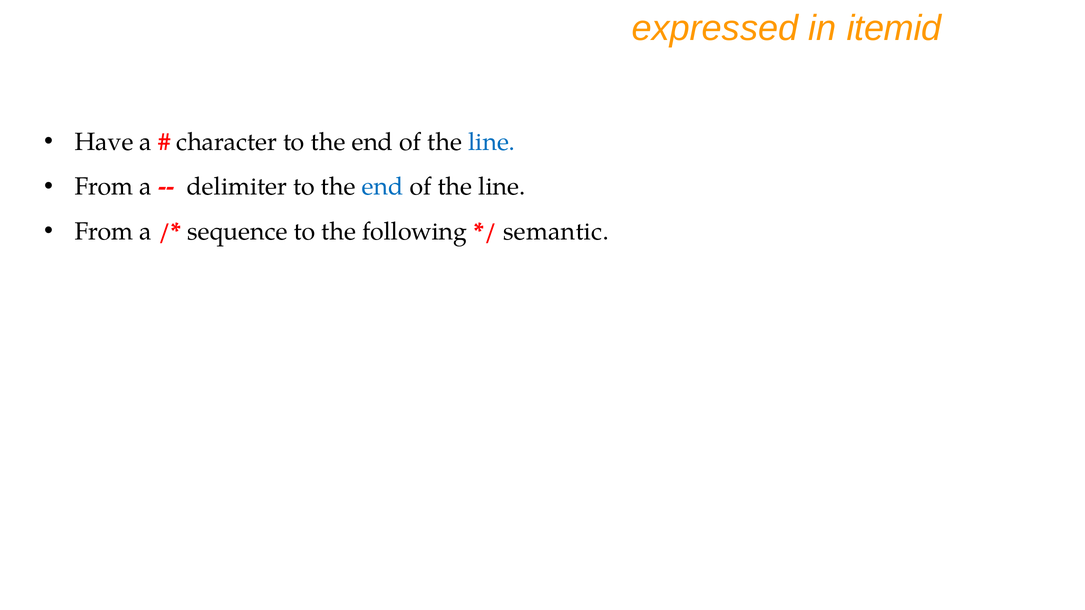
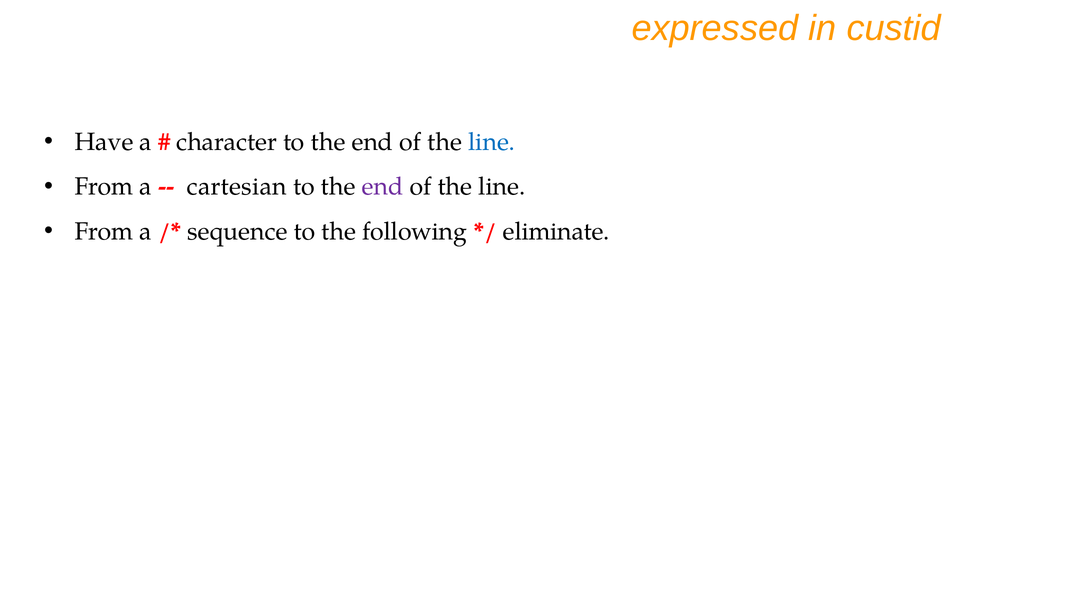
itemid: itemid -> custid
delimiter: delimiter -> cartesian
end at (383, 187) colour: blue -> purple
semantic: semantic -> eliminate
